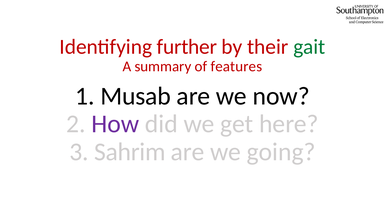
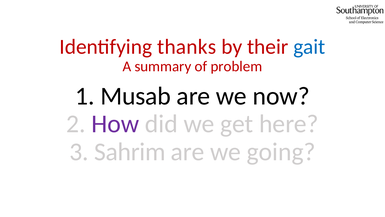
further: further -> thanks
gait colour: green -> blue
features: features -> problem
